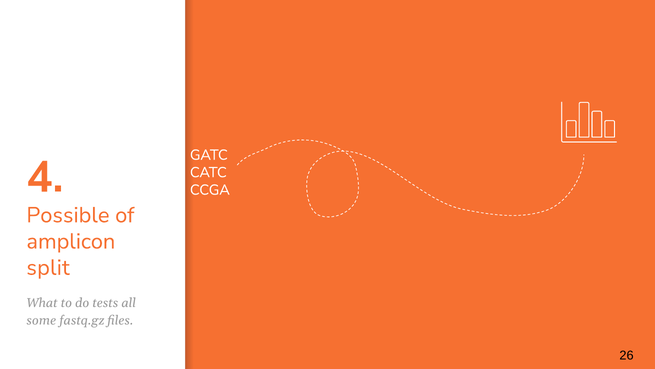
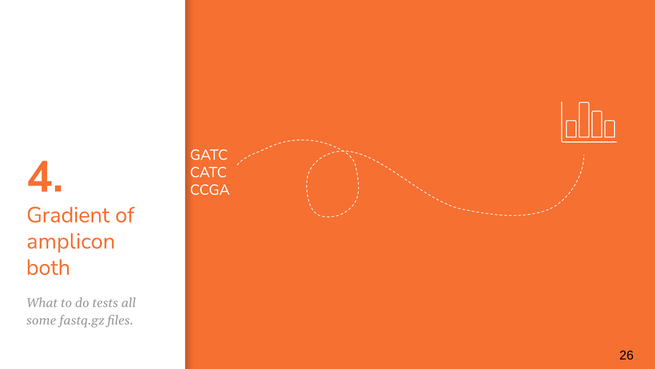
Possible: Possible -> Gradient
split: split -> both
